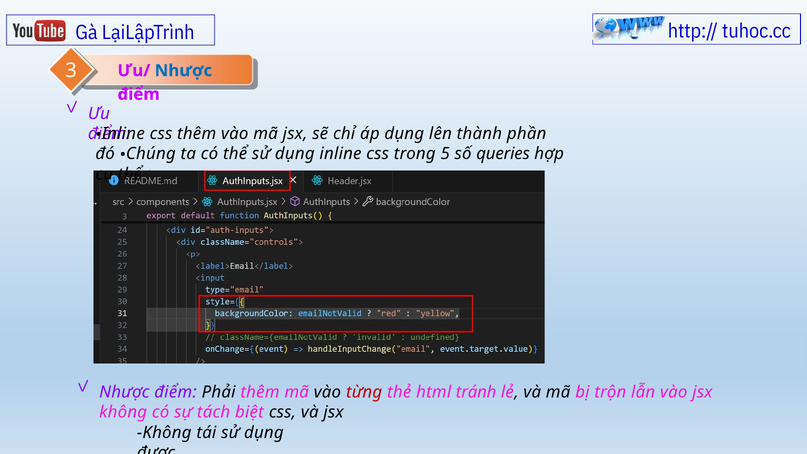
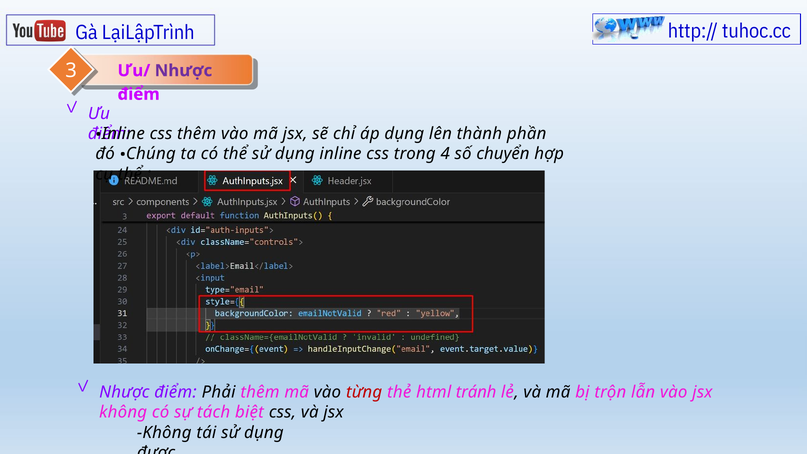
Nhược at (183, 71) colour: blue -> purple
5: 5 -> 4
queries: queries -> chuyển
